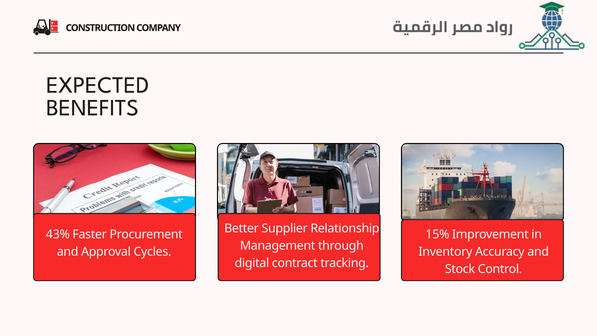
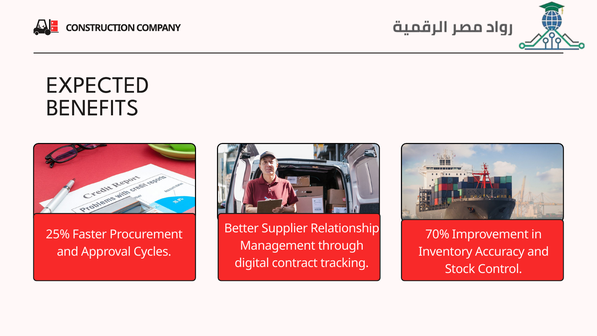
43%: 43% -> 25%
15%: 15% -> 70%
